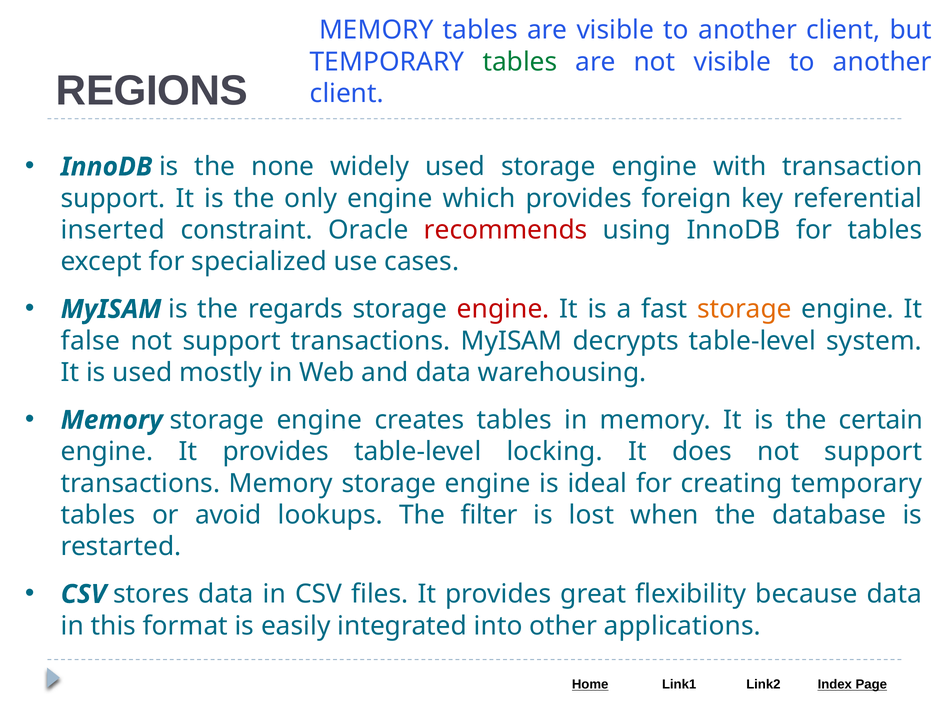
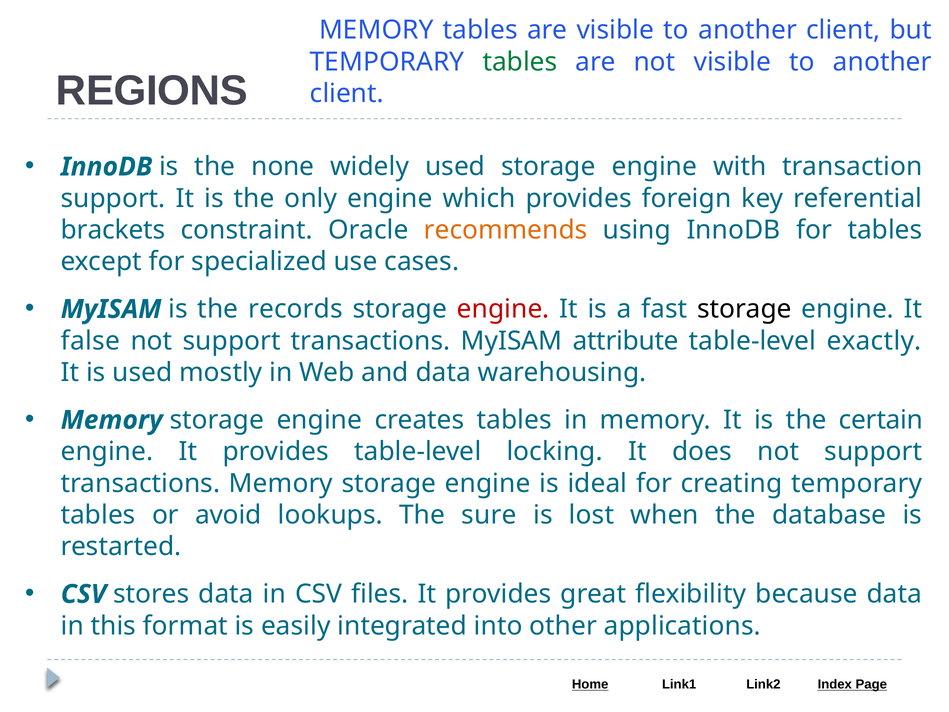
inserted: inserted -> brackets
recommends colour: red -> orange
regards: regards -> records
storage at (744, 309) colour: orange -> black
decrypts: decrypts -> attribute
system: system -> exactly
filter: filter -> sure
